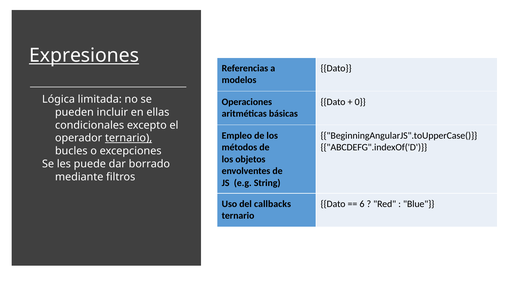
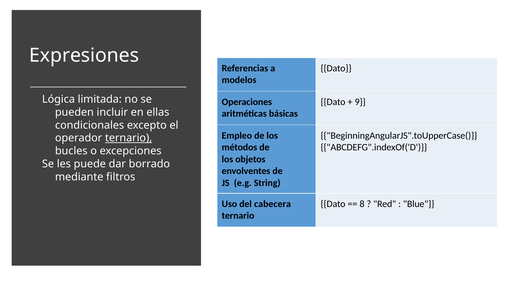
Expresiones underline: present -> none
0: 0 -> 9
callbacks: callbacks -> cabecera
6: 6 -> 8
